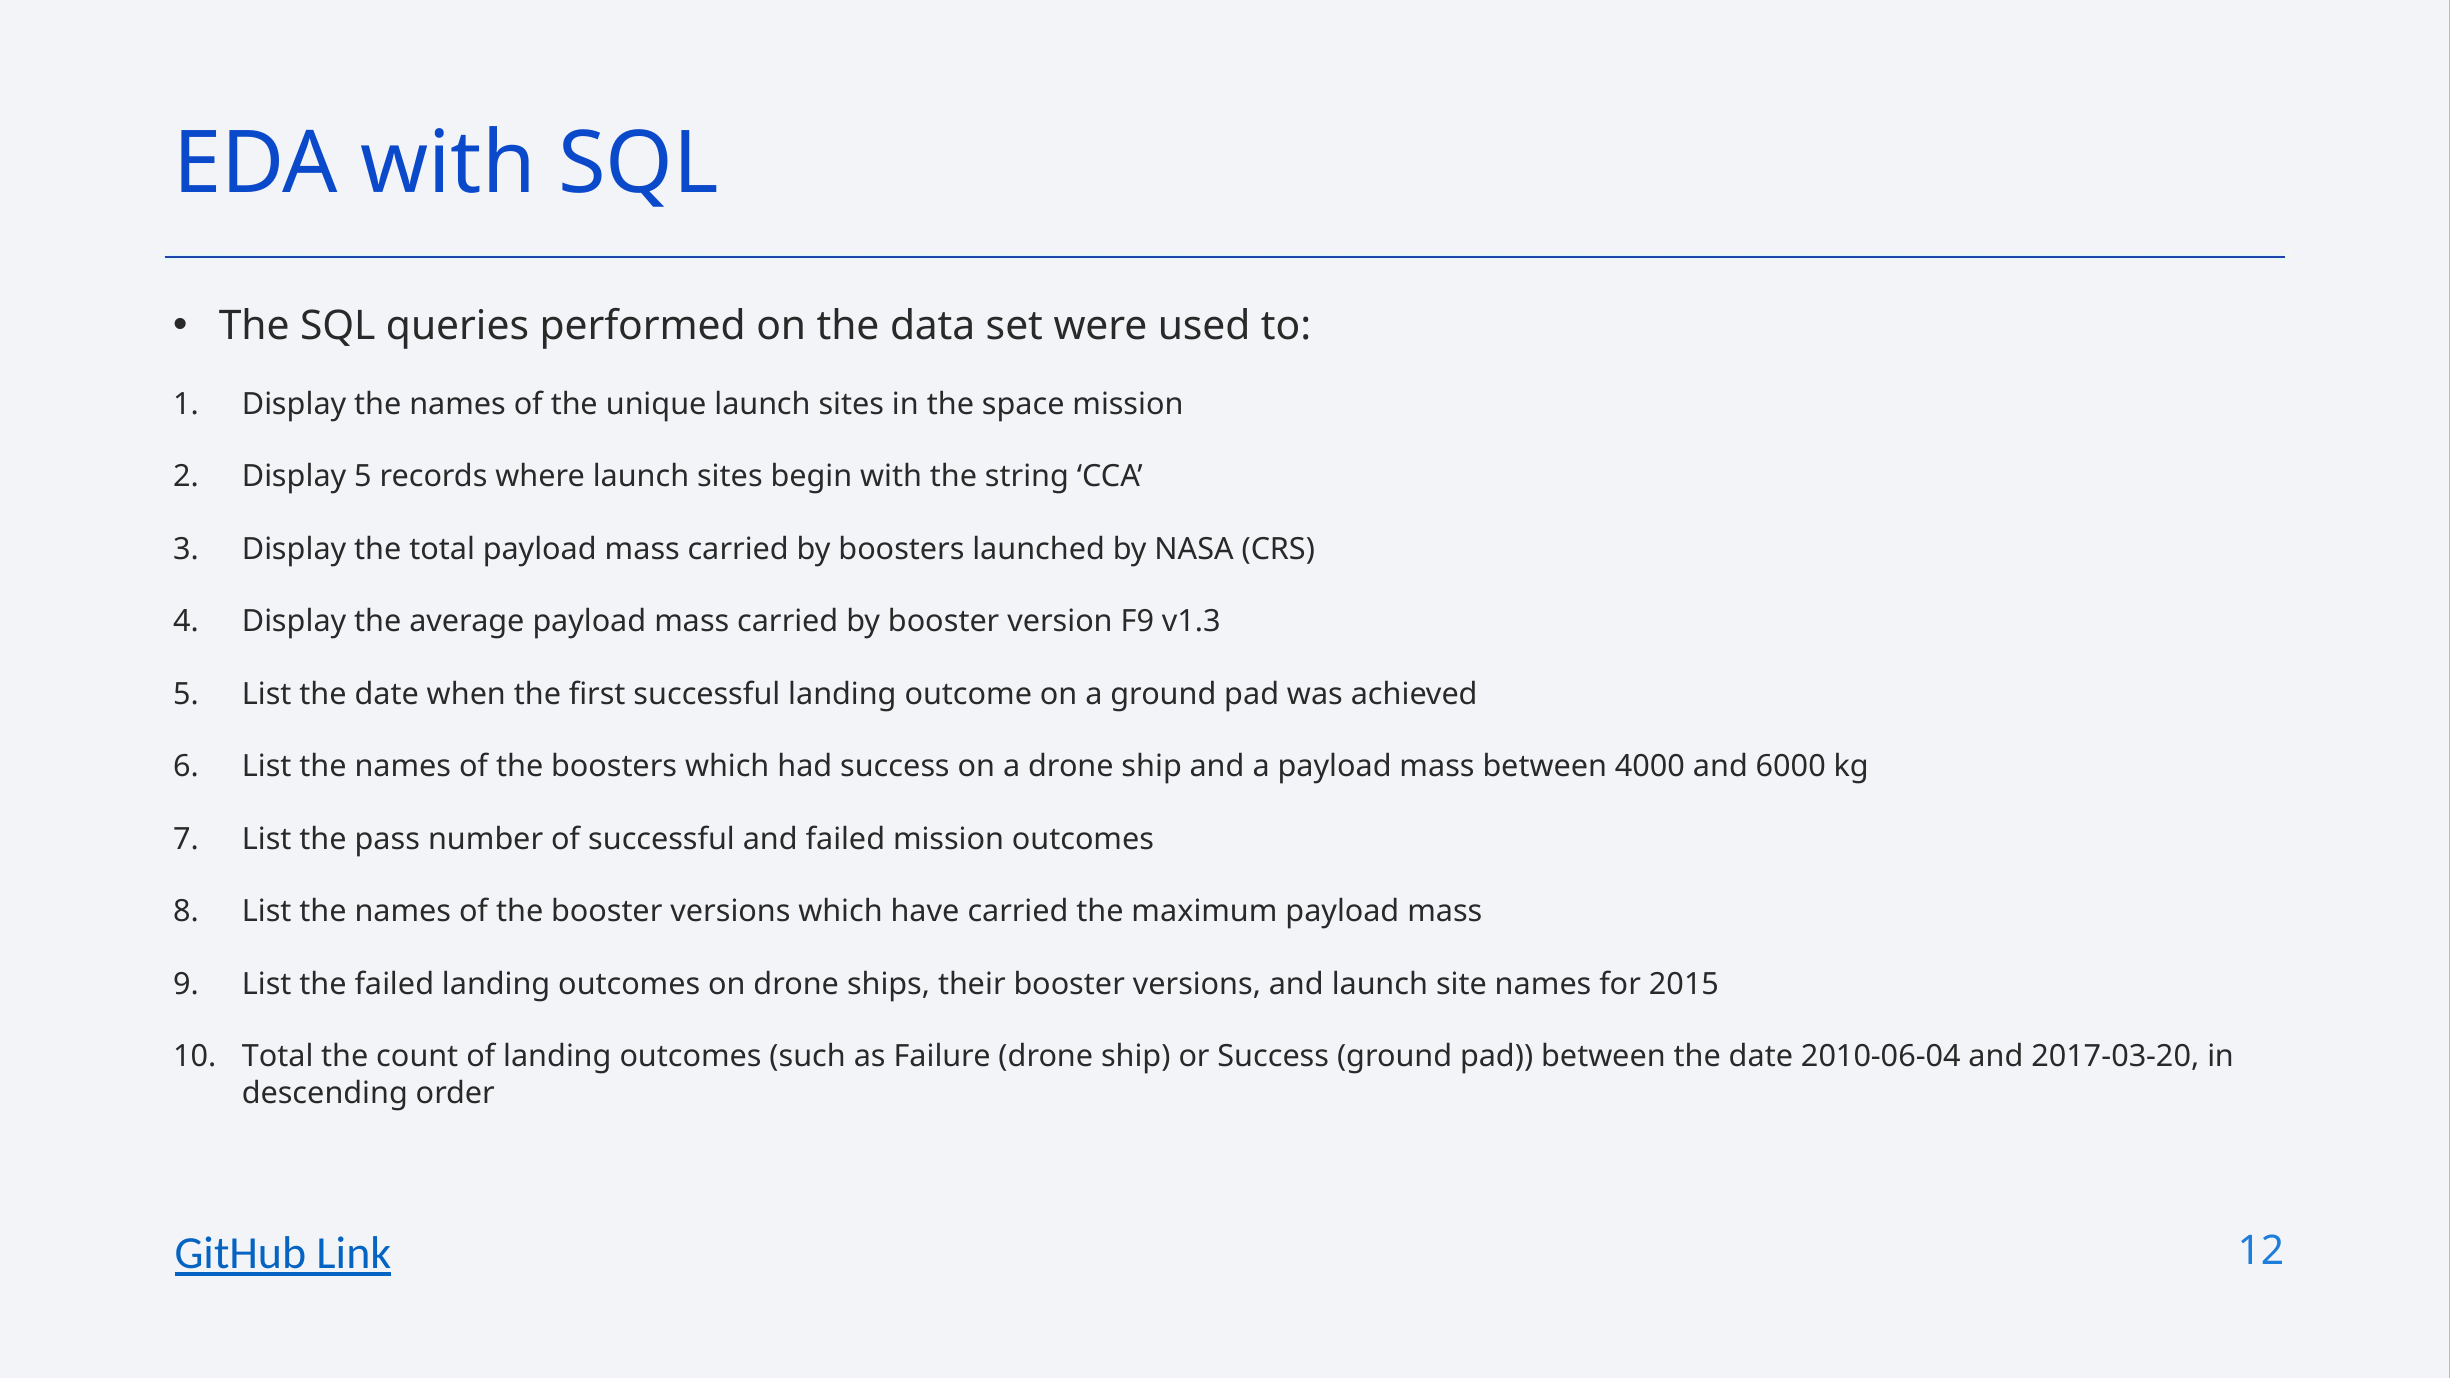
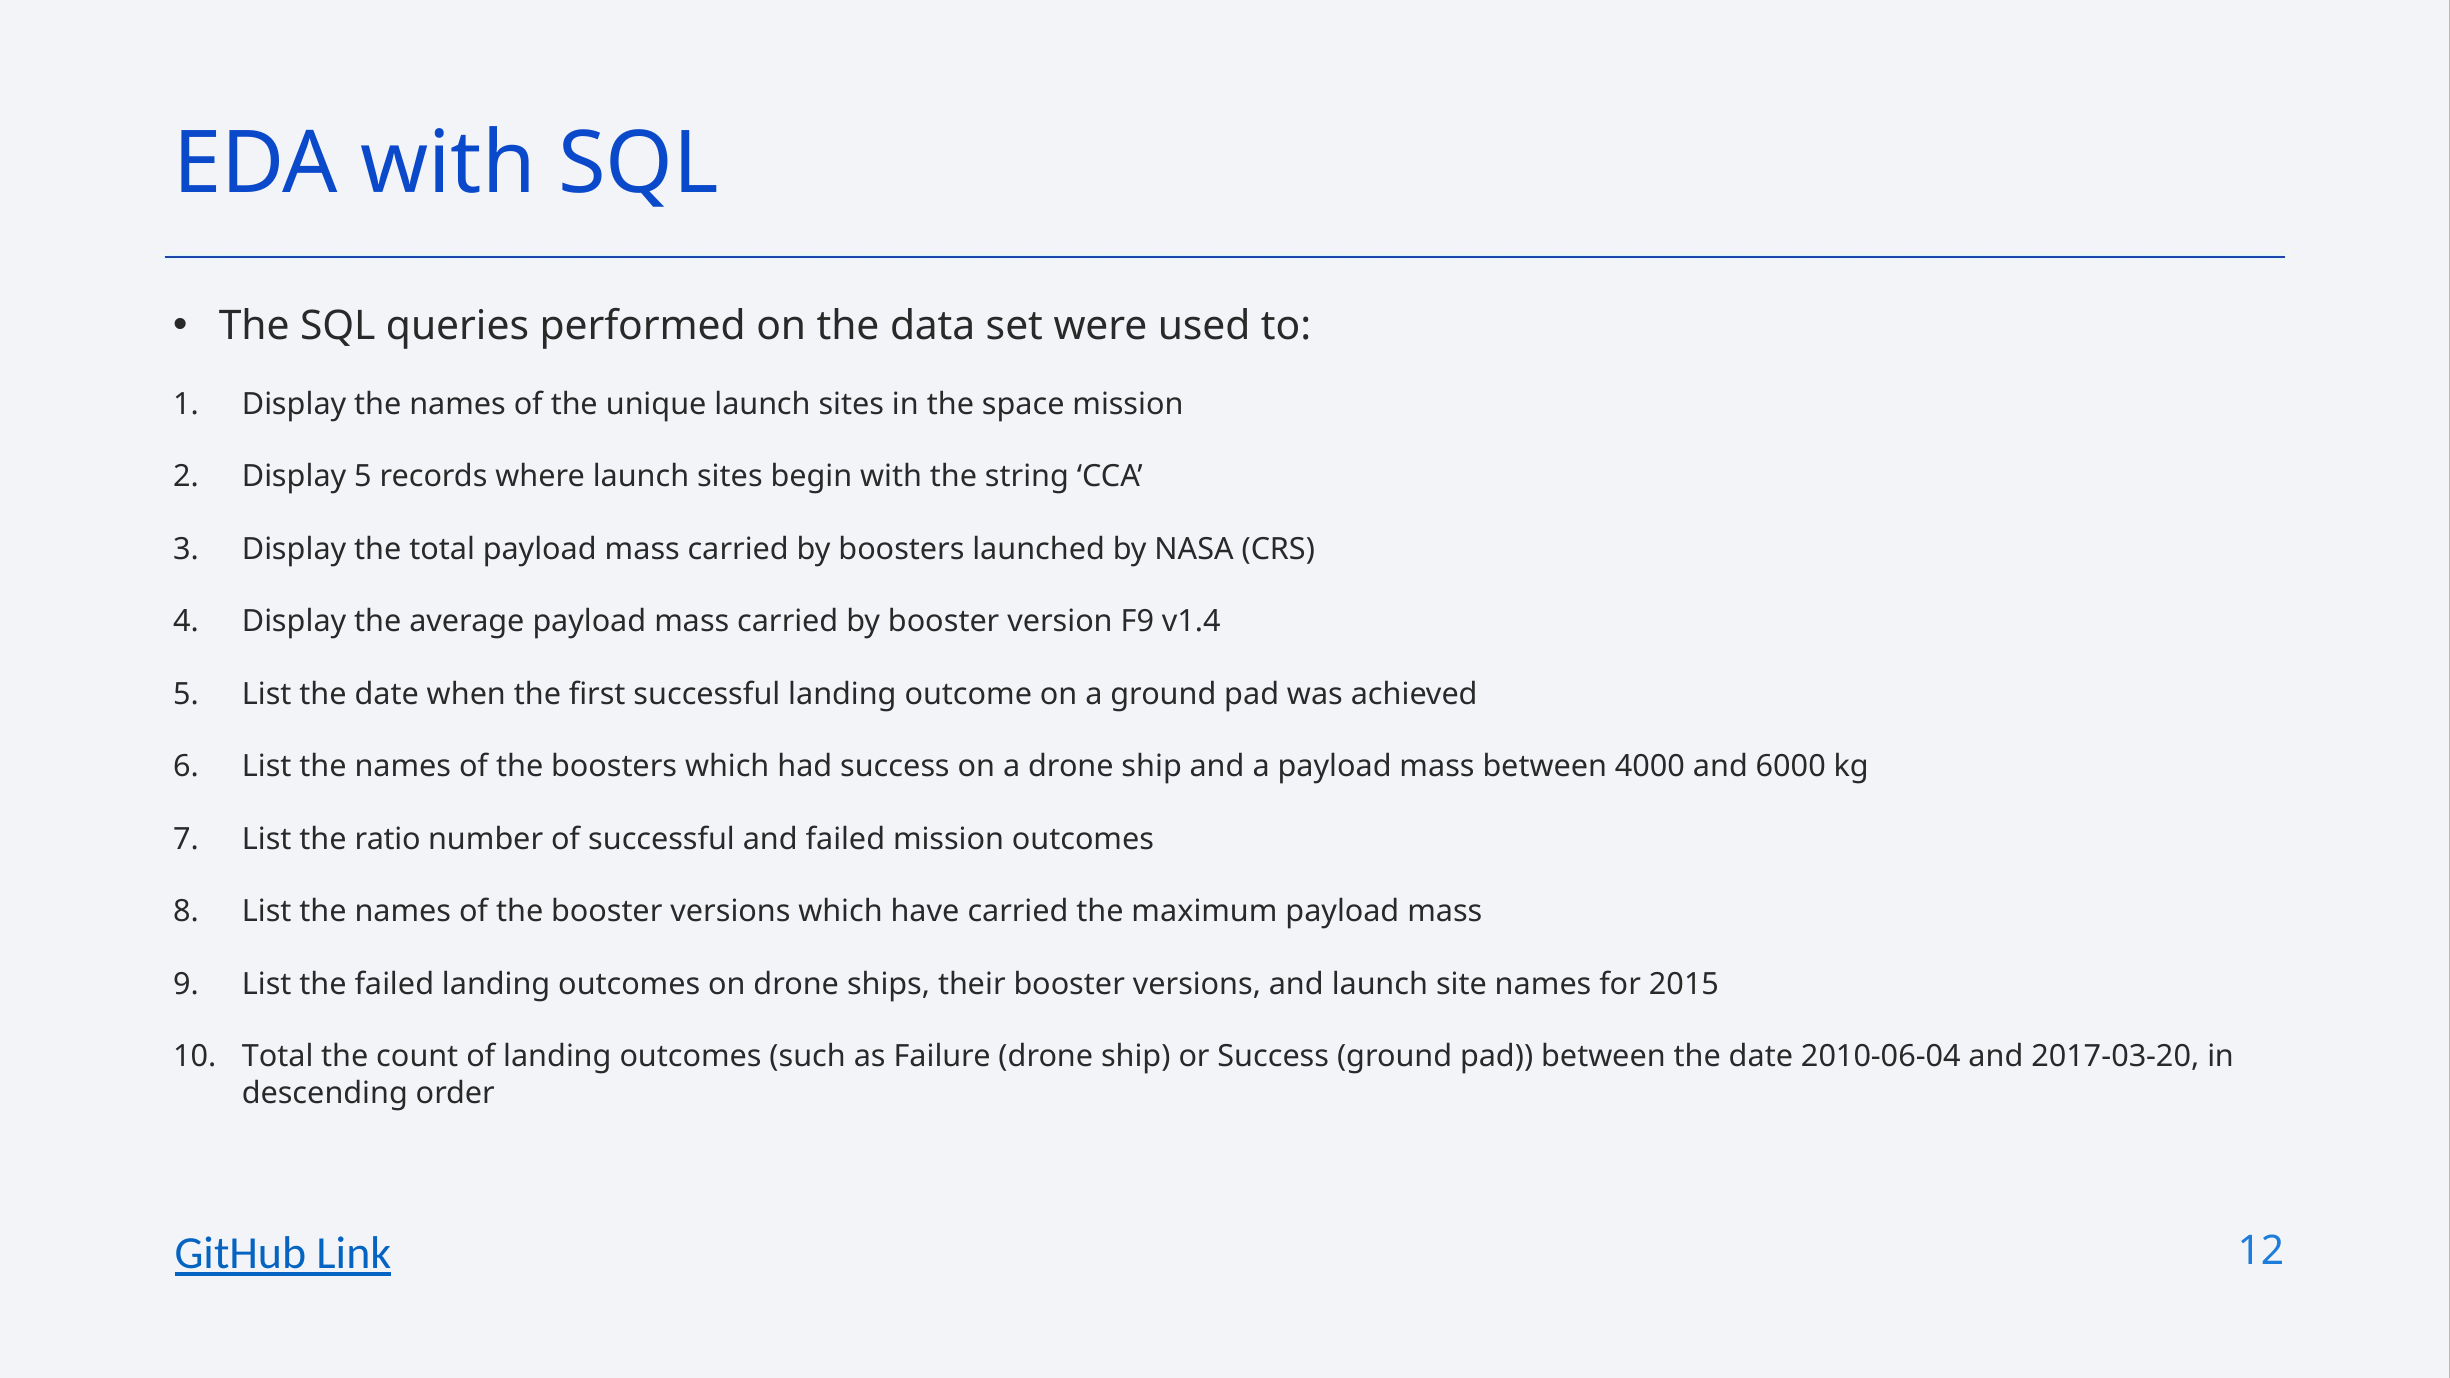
v1.3: v1.3 -> v1.4
pass: pass -> ratio
